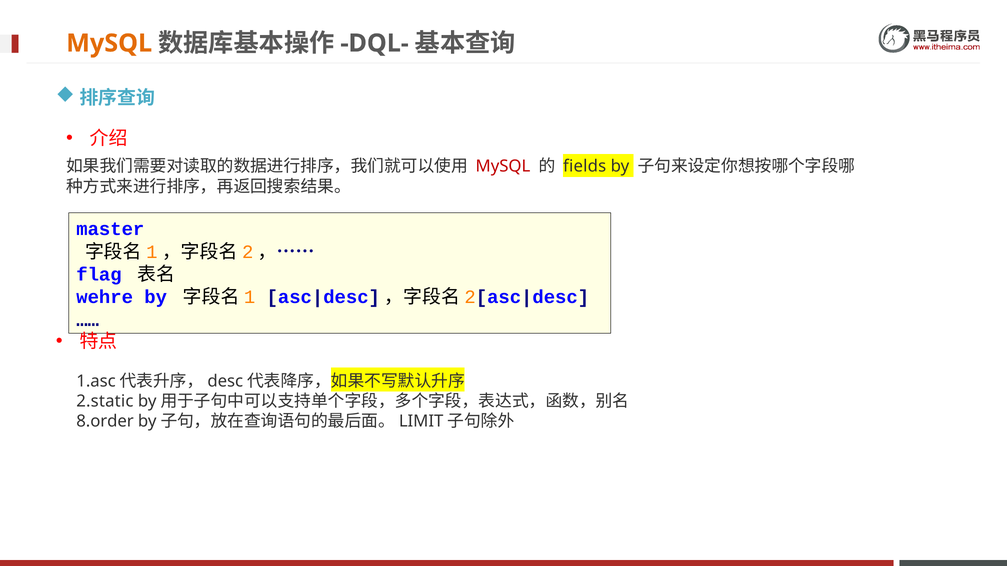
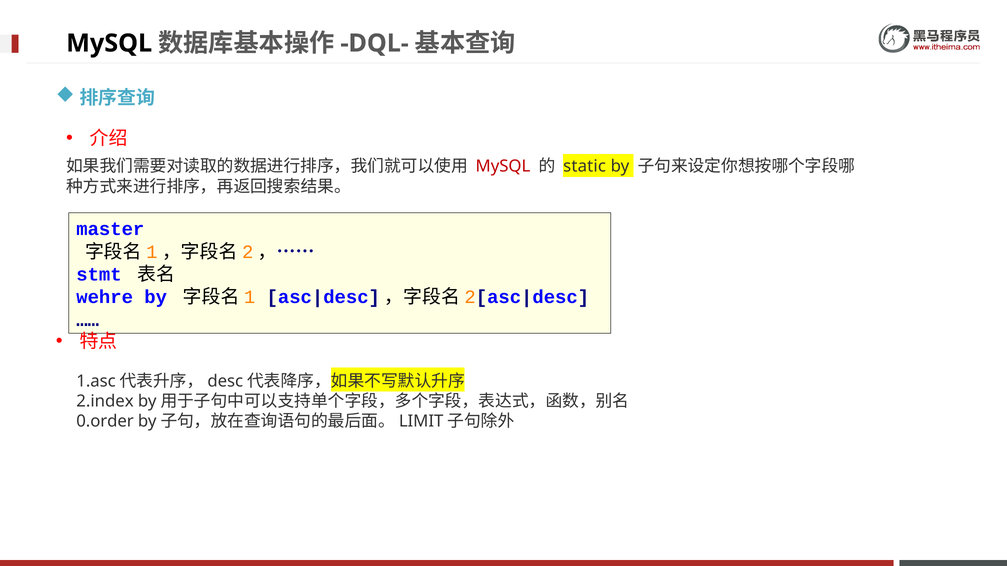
MySQL at (109, 43) colour: orange -> black
fields: fields -> static
flag: flag -> stmt
2.static: 2.static -> 2.index
8.order: 8.order -> 0.order
